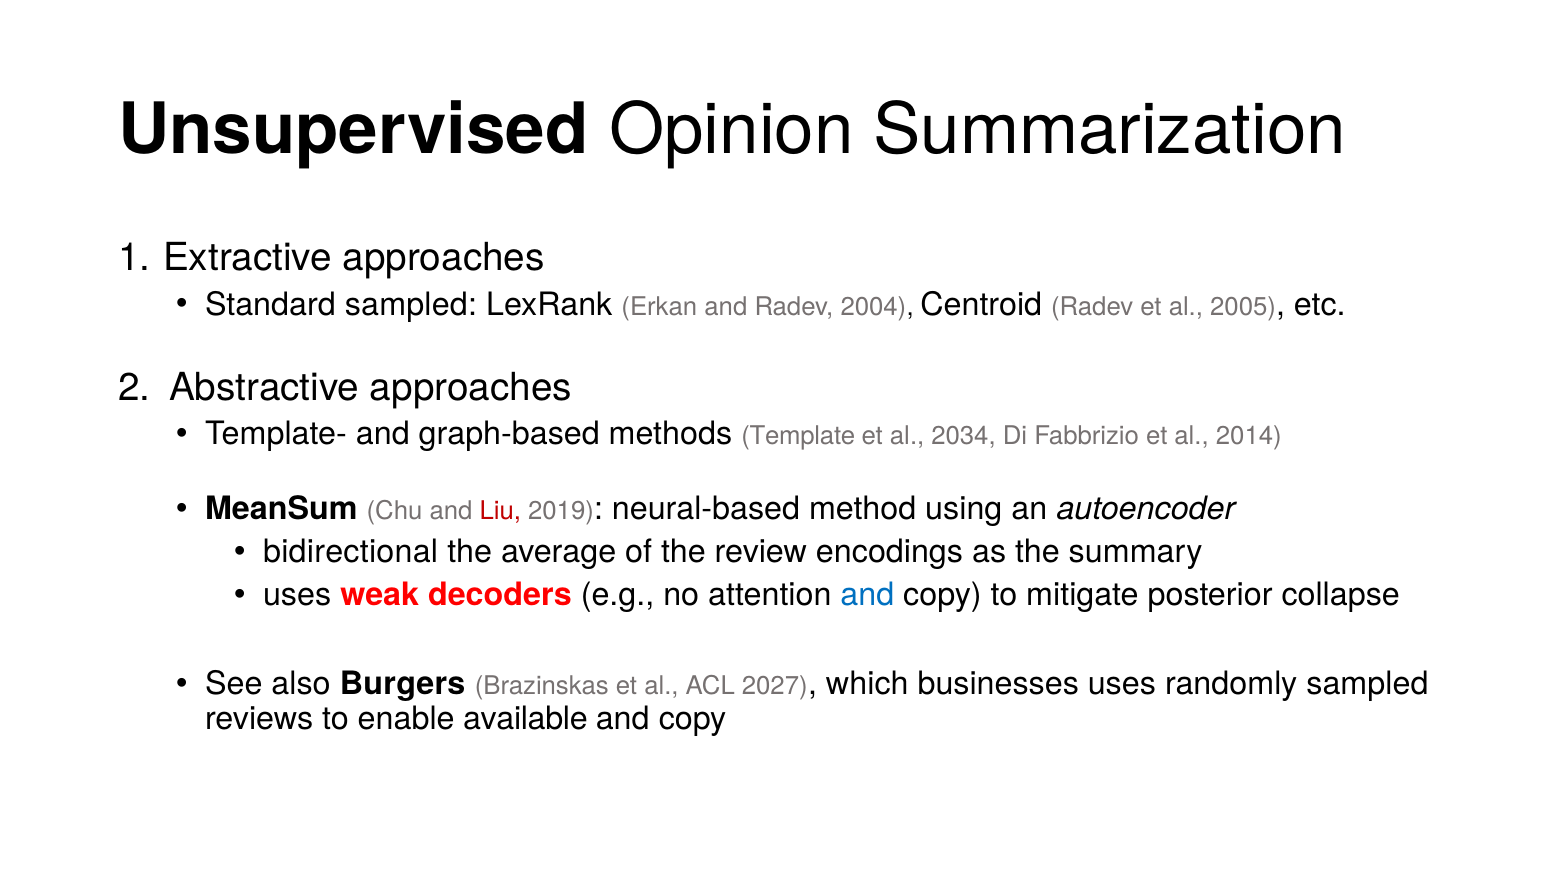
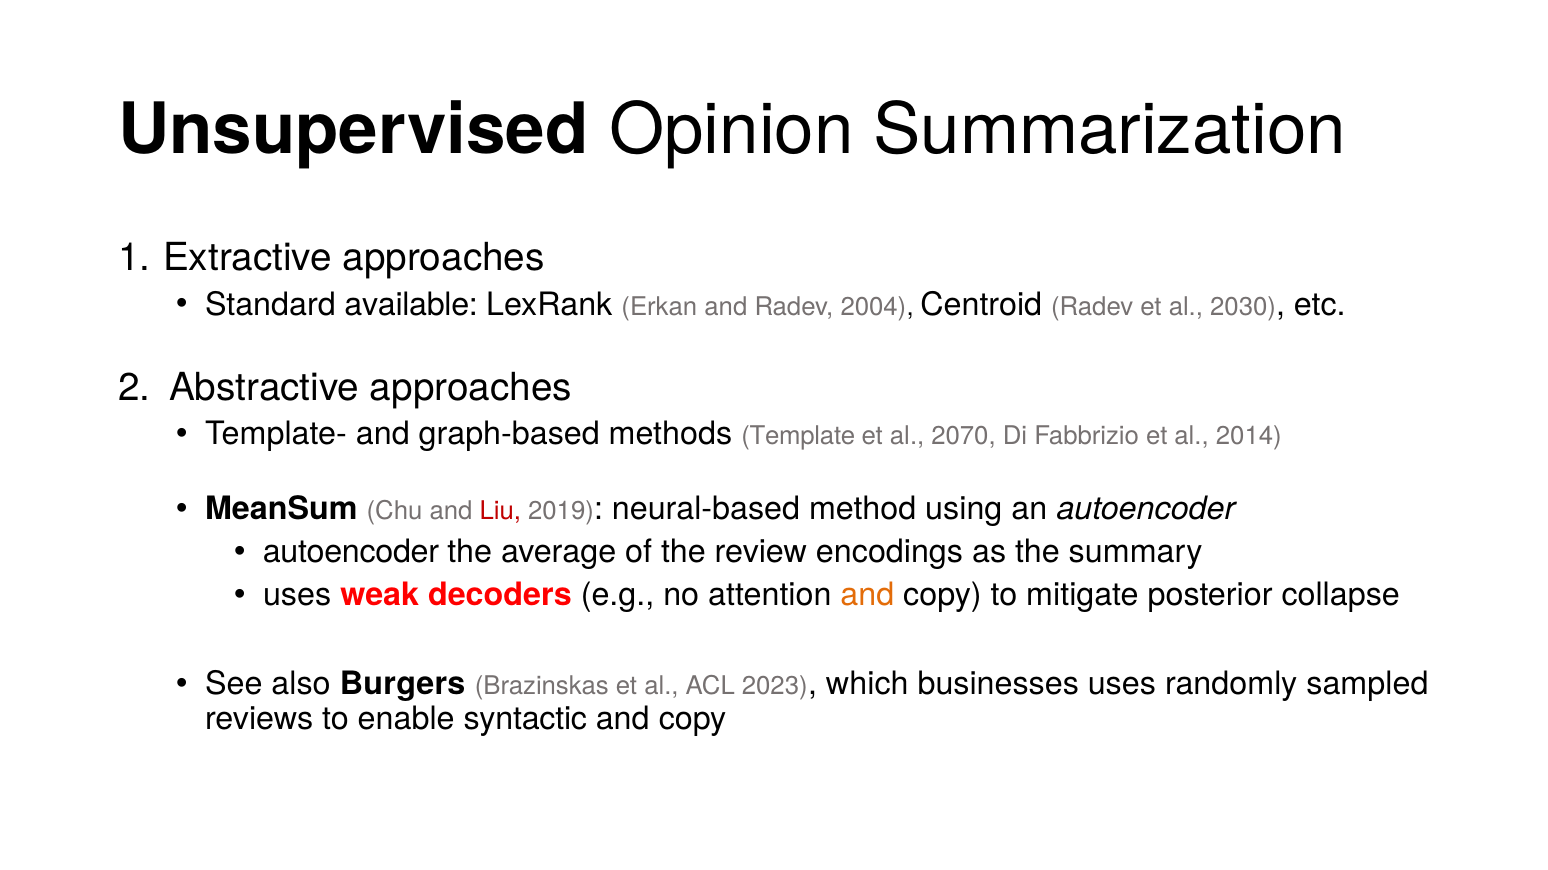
Standard sampled: sampled -> available
2005: 2005 -> 2030
2034: 2034 -> 2070
bidirectional at (351, 553): bidirectional -> autoencoder
and at (867, 595) colour: blue -> orange
2027: 2027 -> 2023
available: available -> syntactic
